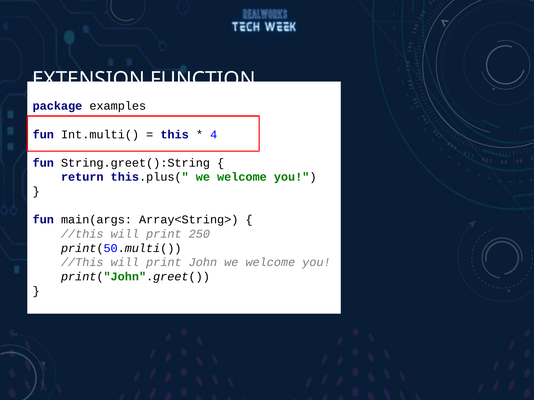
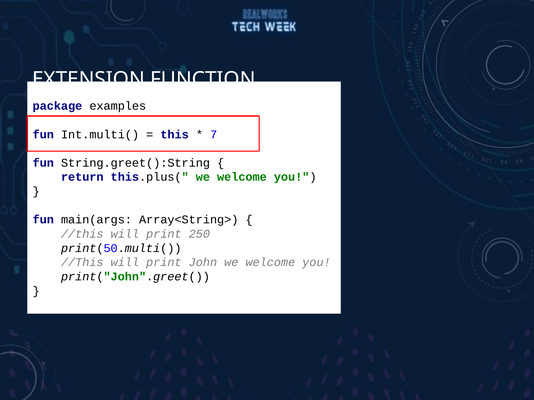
4: 4 -> 7
